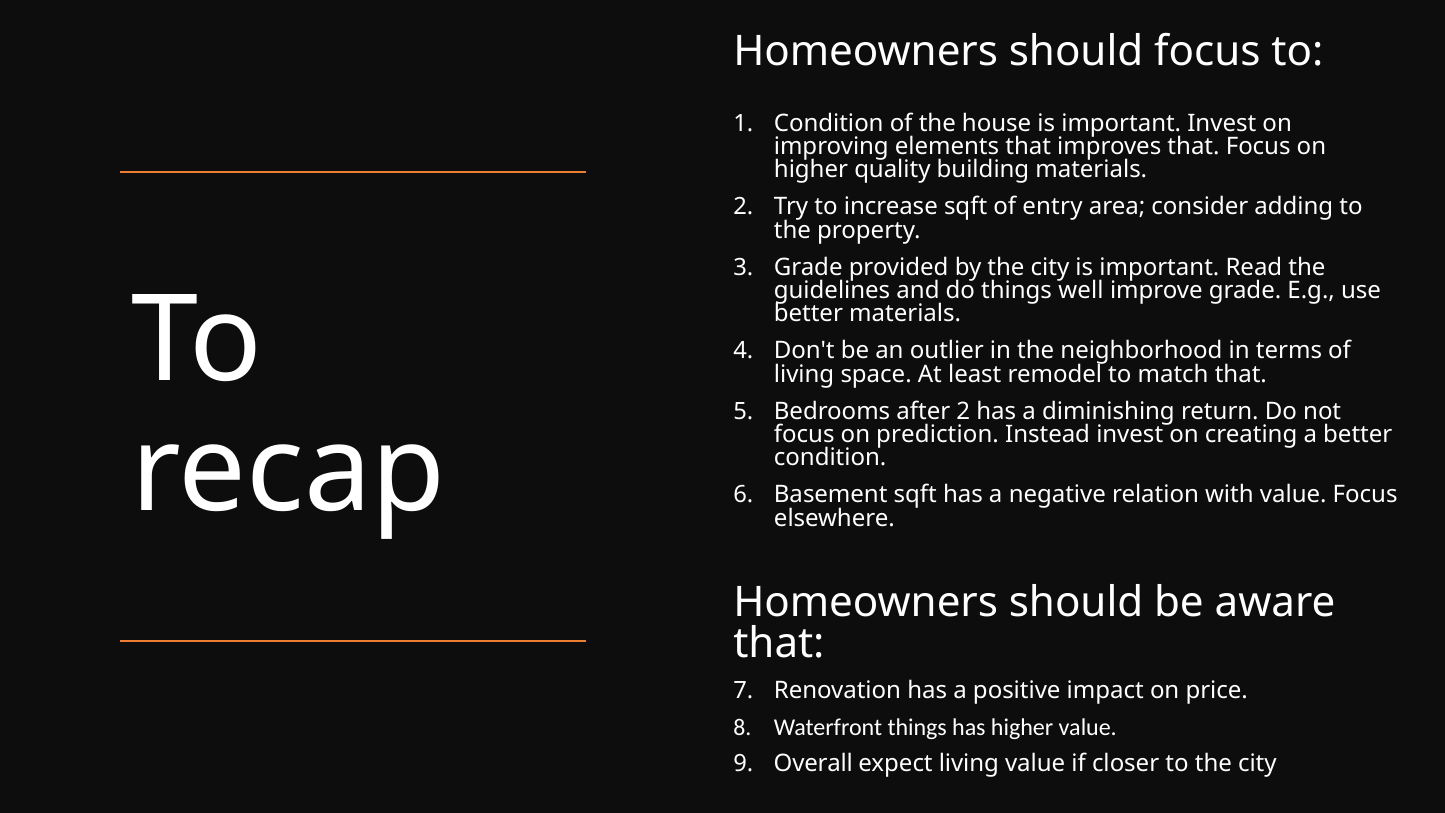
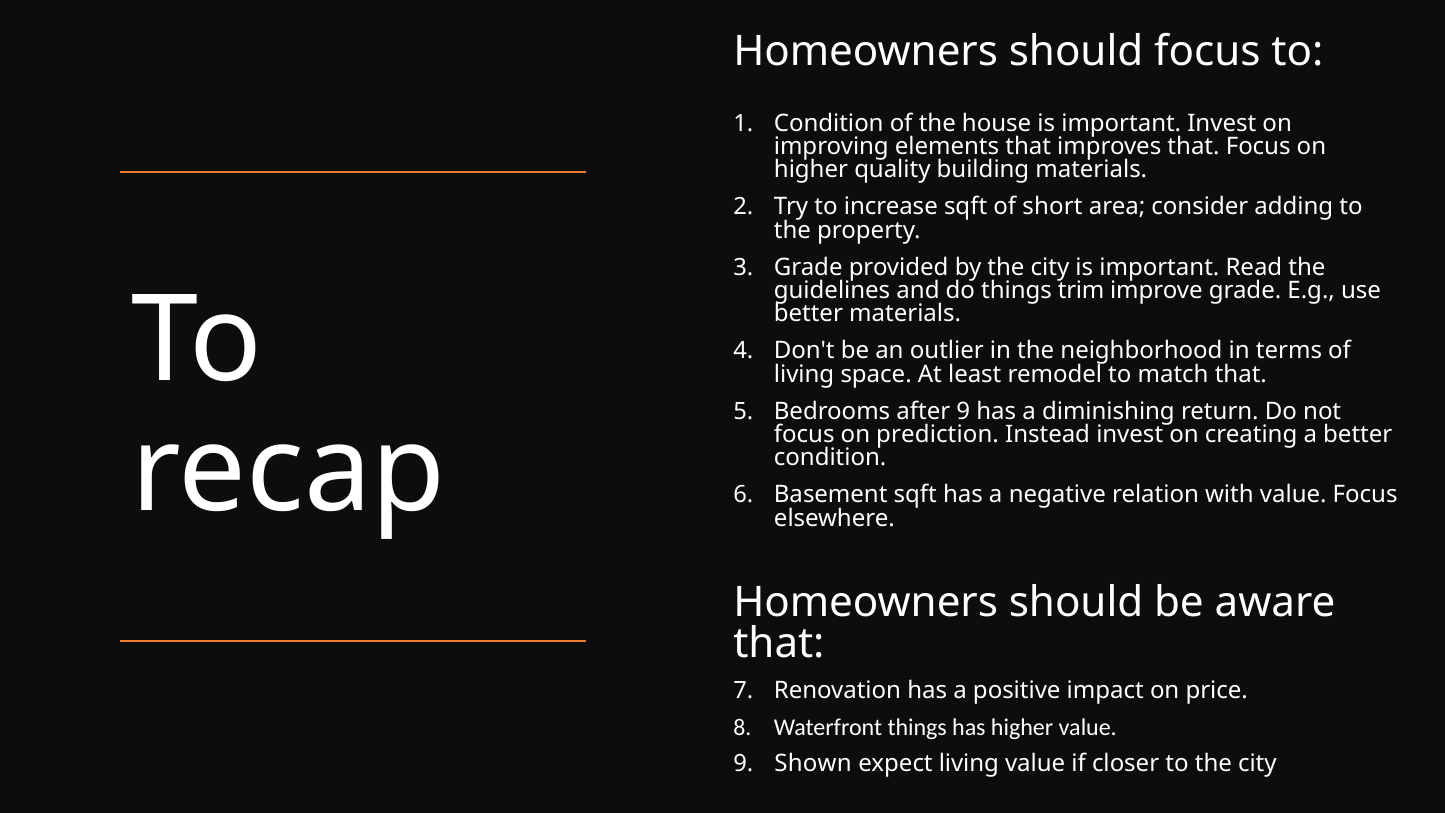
entry: entry -> short
well: well -> trim
after 2: 2 -> 9
Overall: Overall -> Shown
